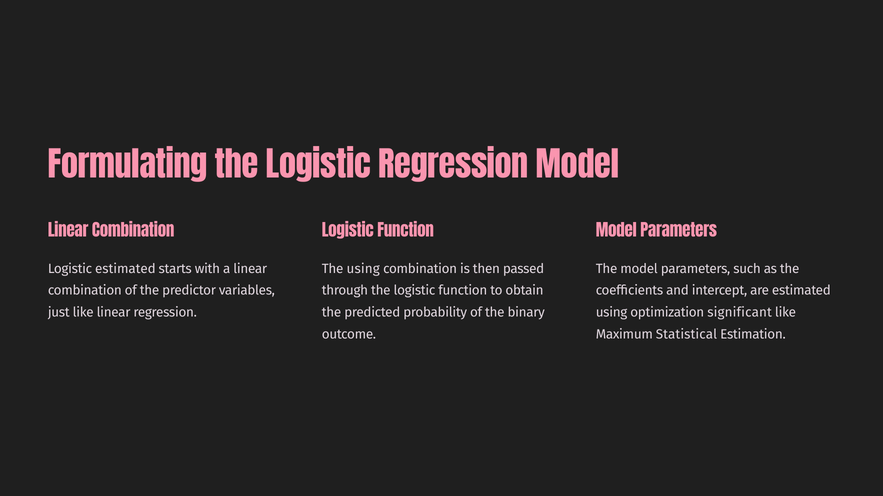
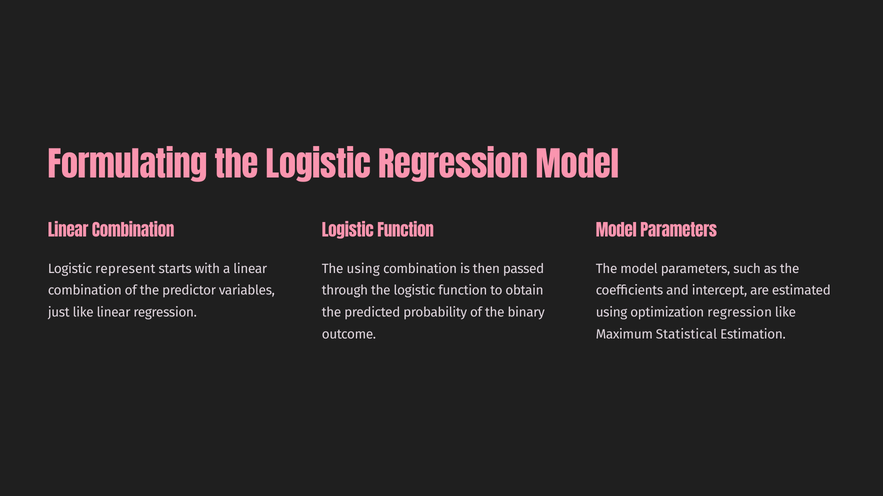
Logistic estimated: estimated -> represent
optimization significant: significant -> regression
